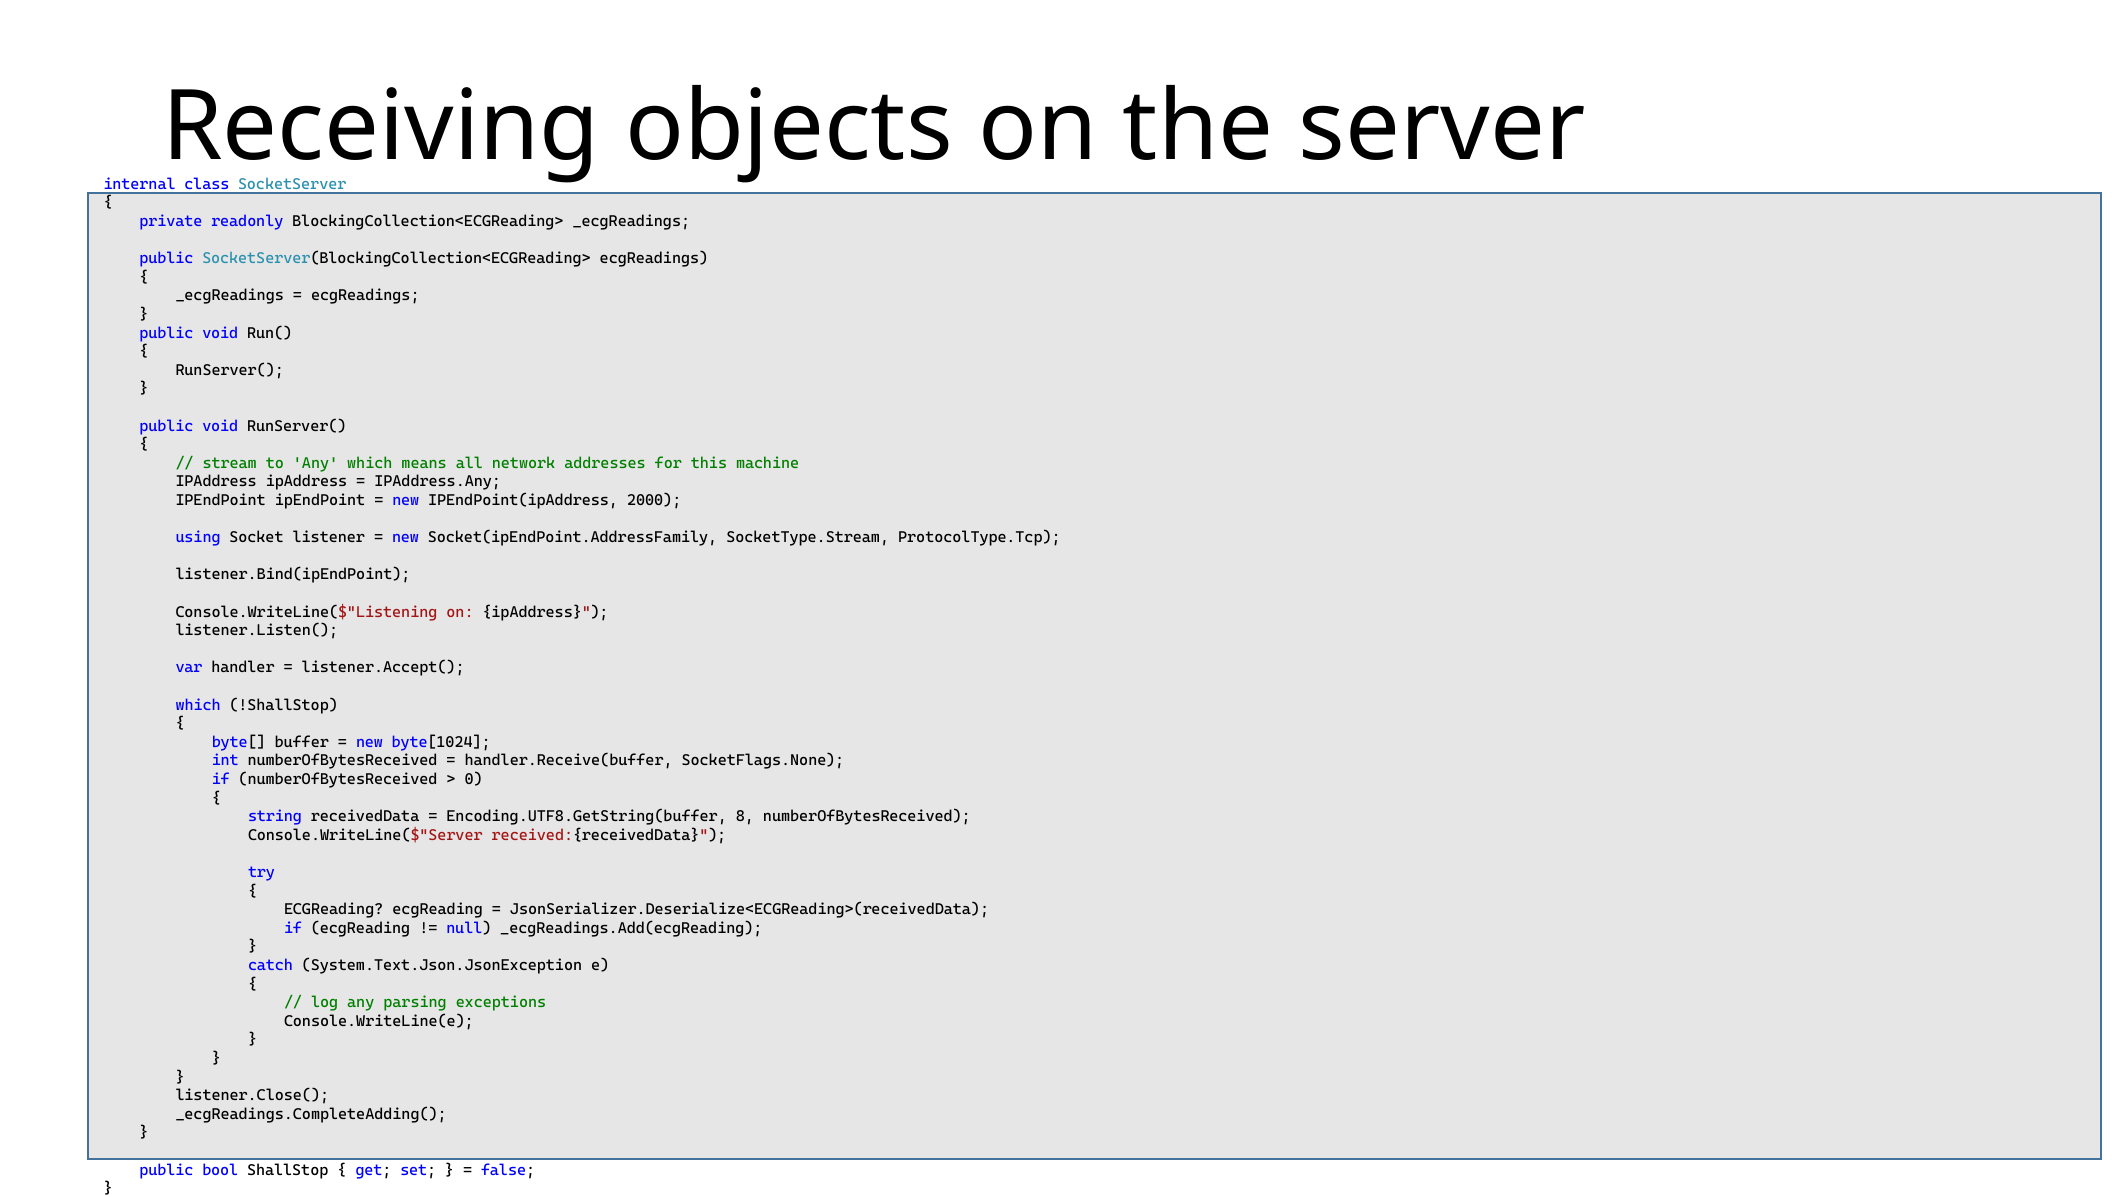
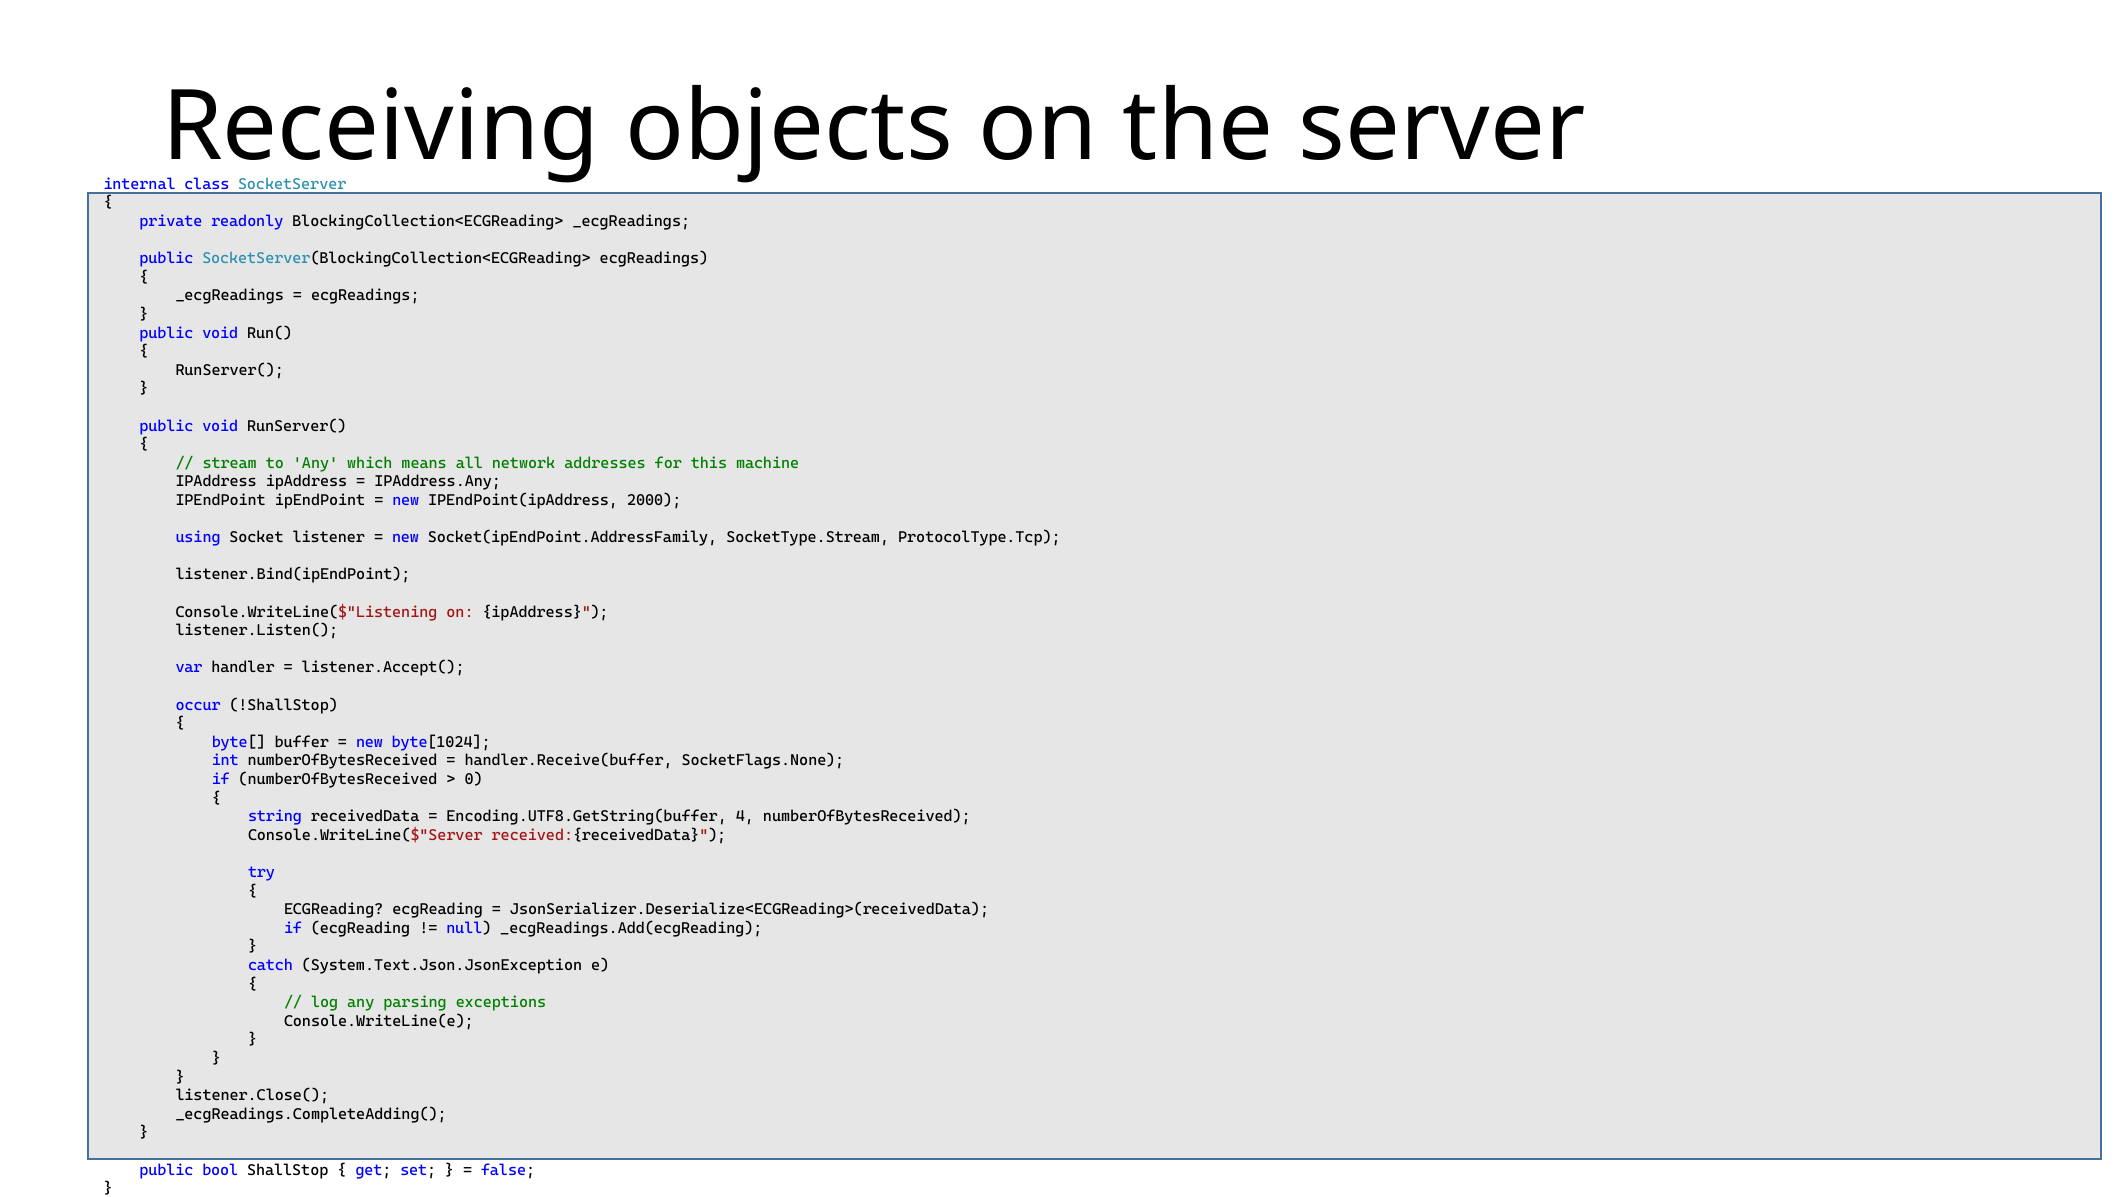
which at (198, 705): which -> occur
8: 8 -> 4
